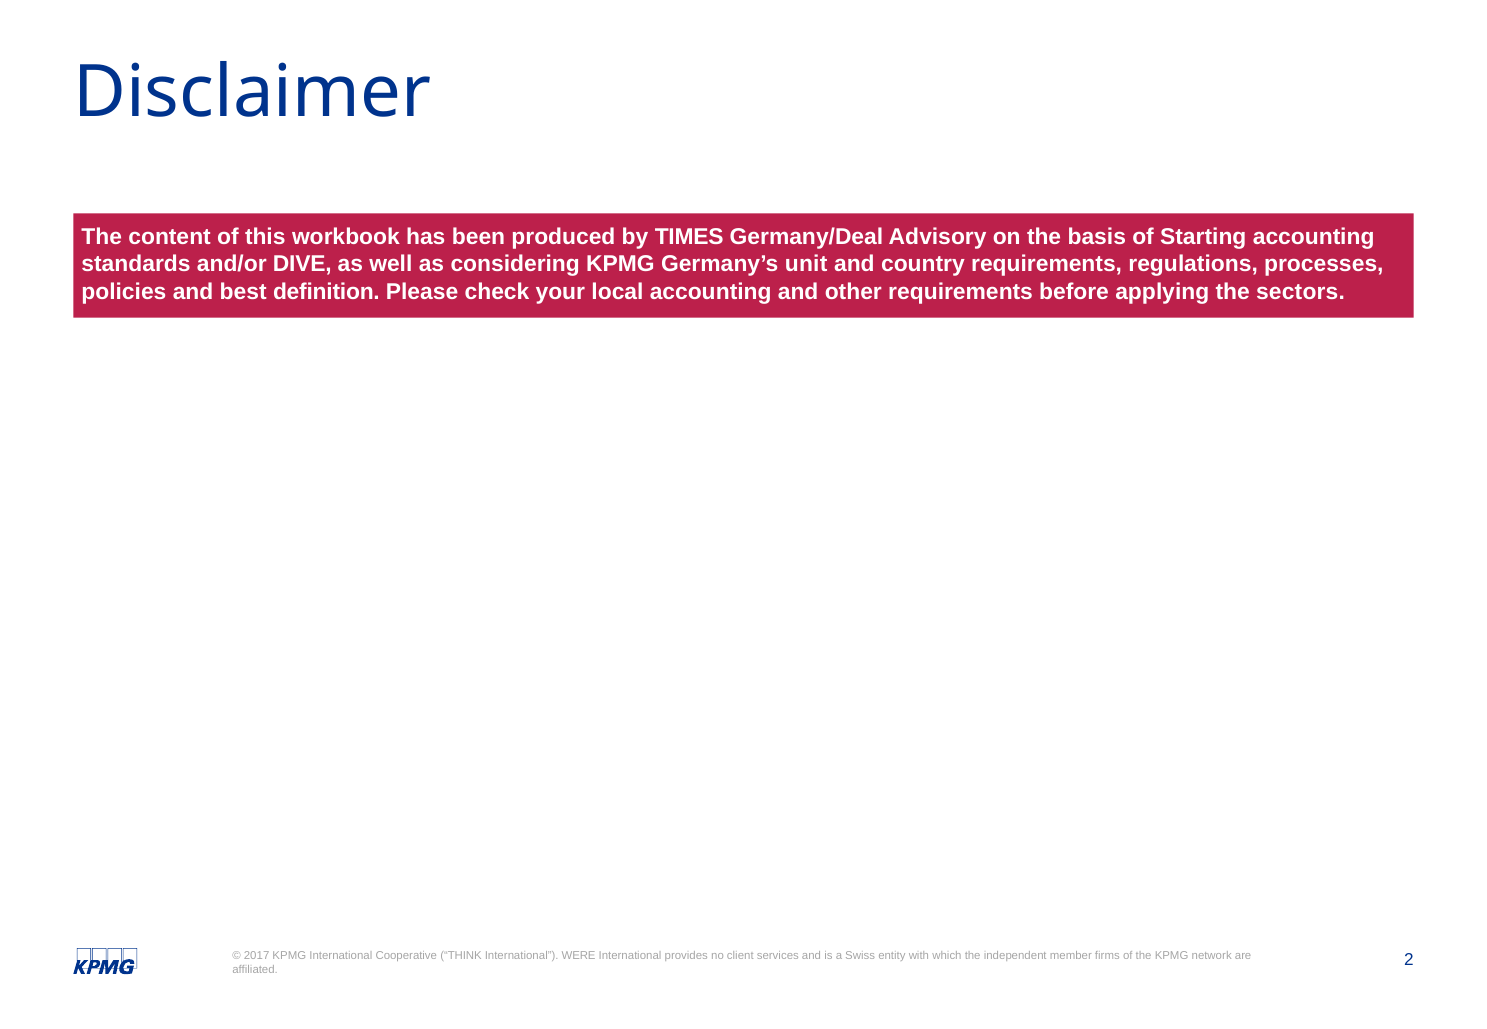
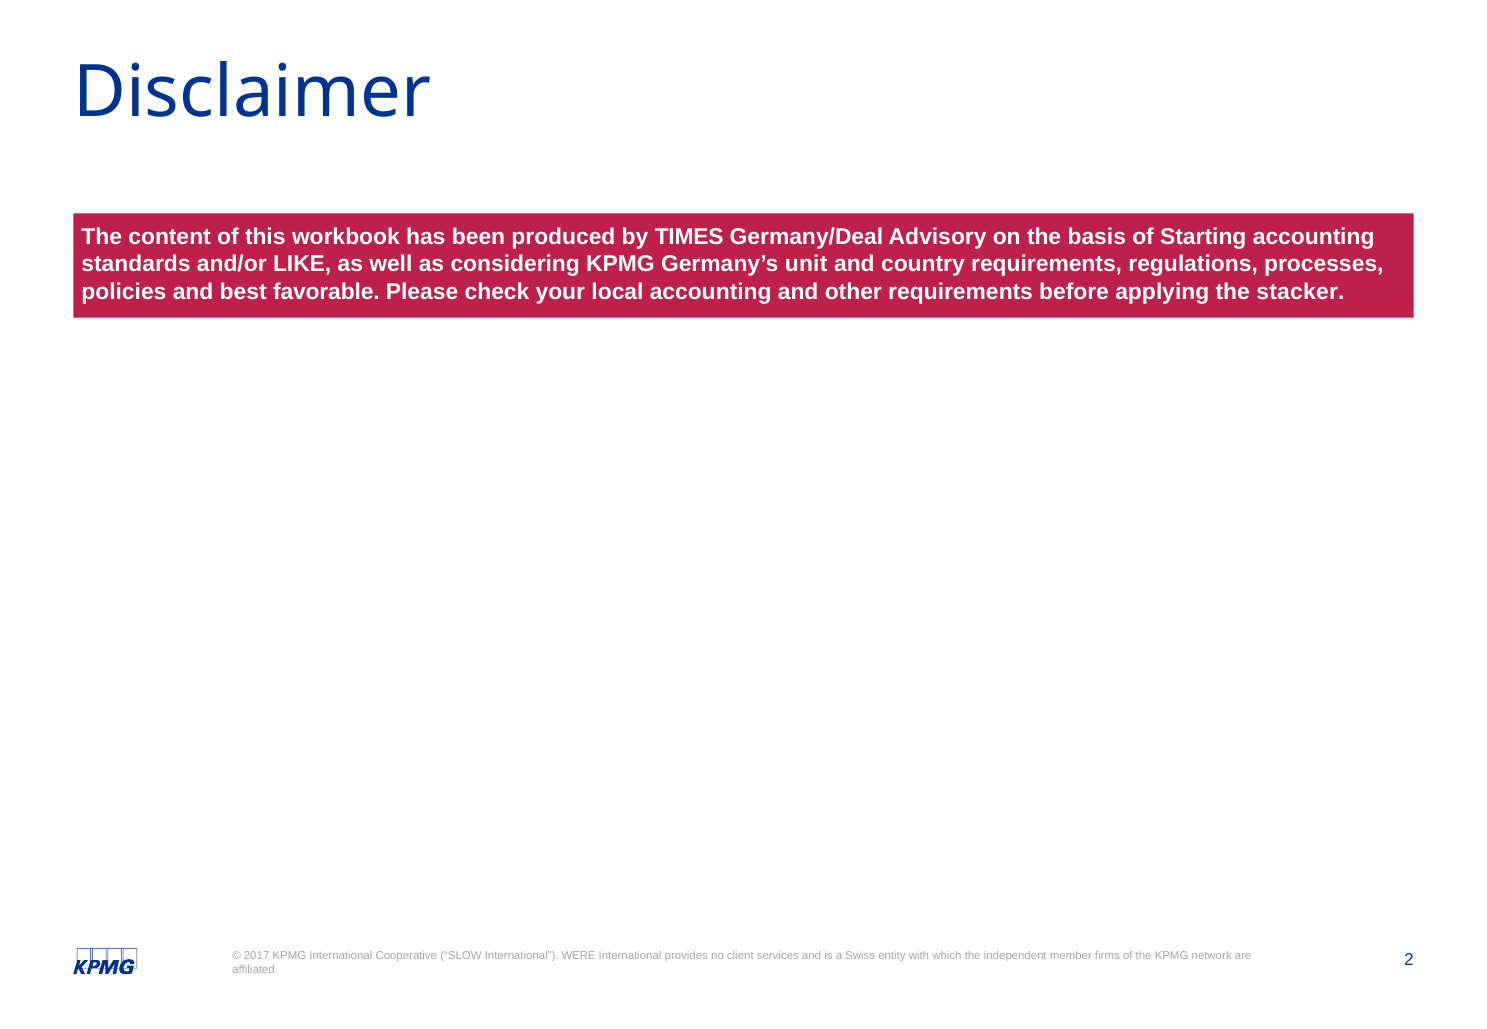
DIVE: DIVE -> LIKE
definition: definition -> favorable
sectors: sectors -> stacker
THINK: THINK -> SLOW
